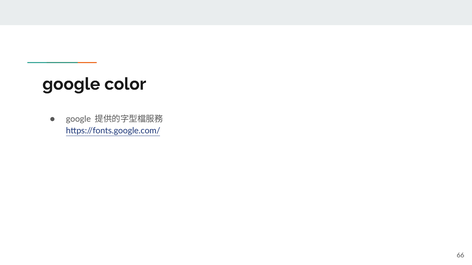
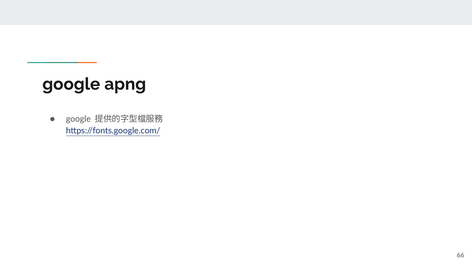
color: color -> apng
